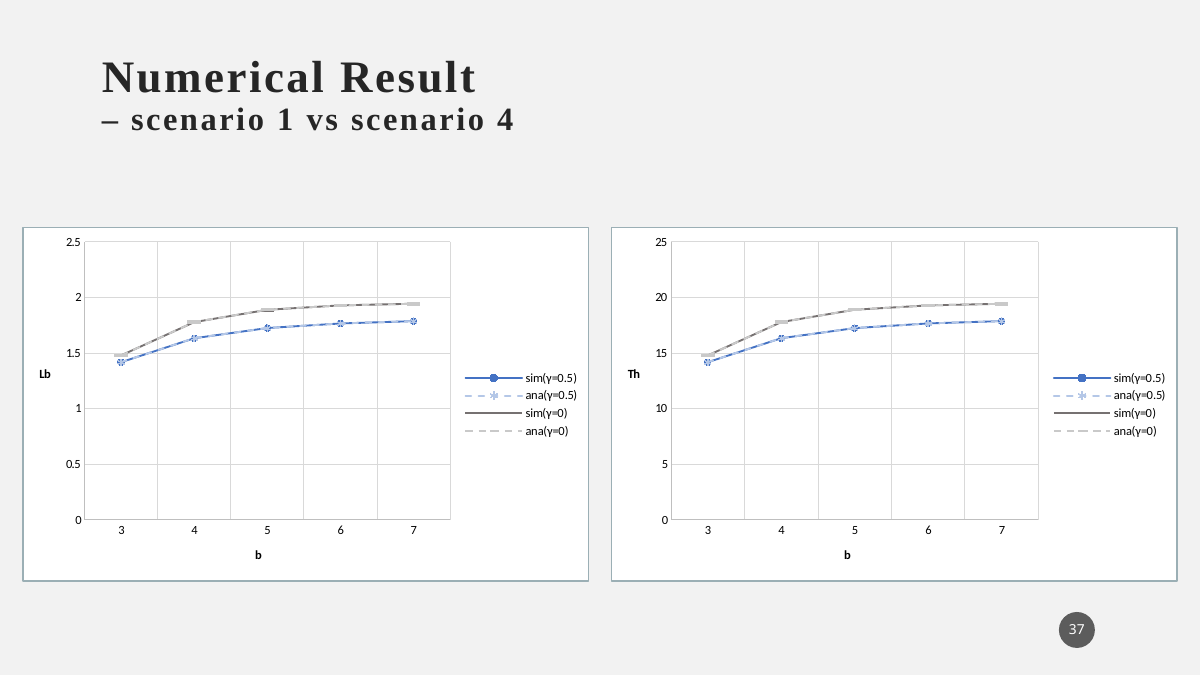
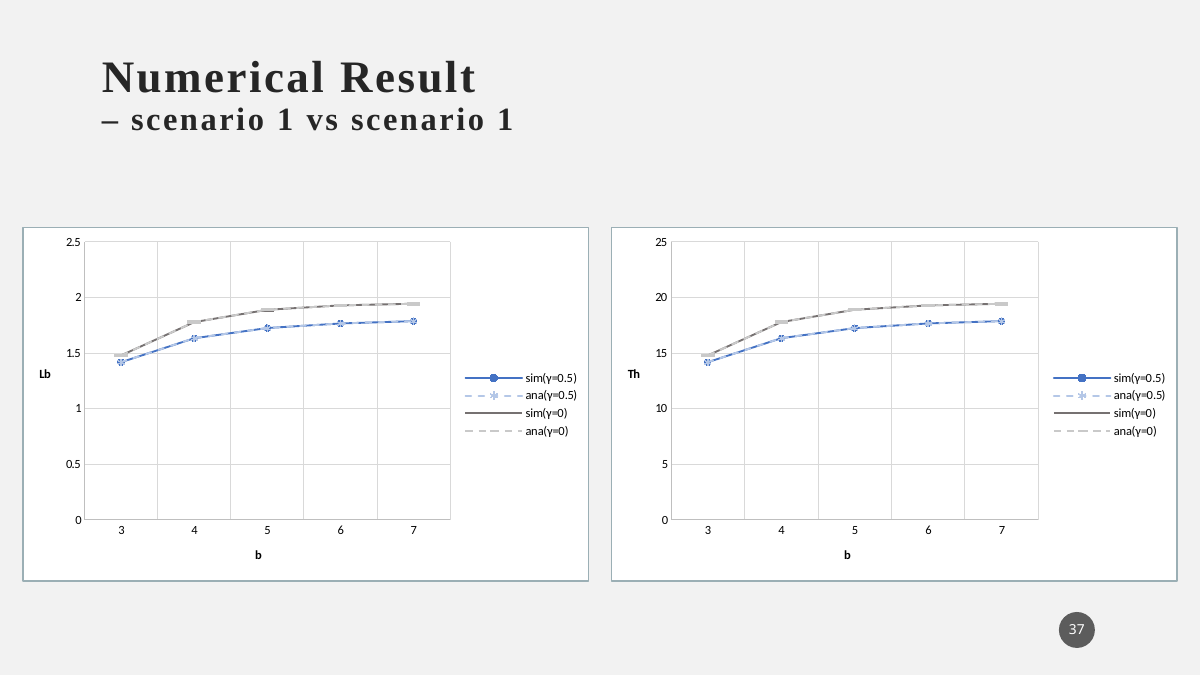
vs scenario 4: 4 -> 1
